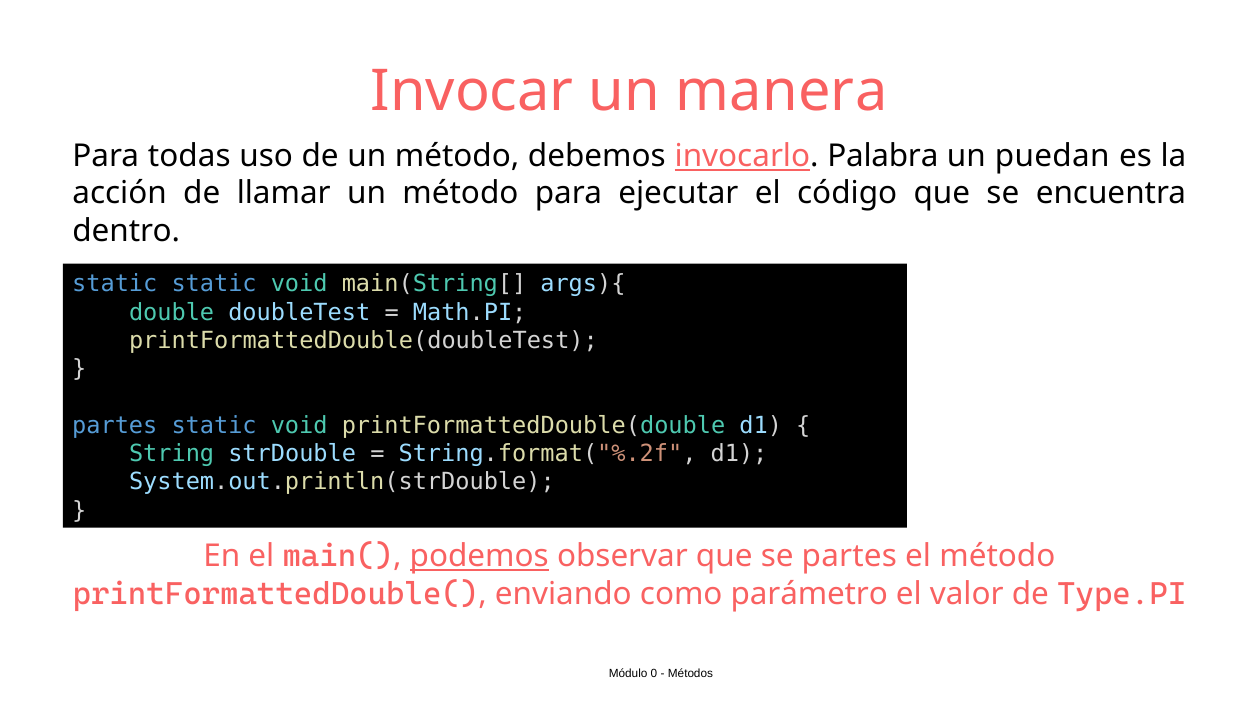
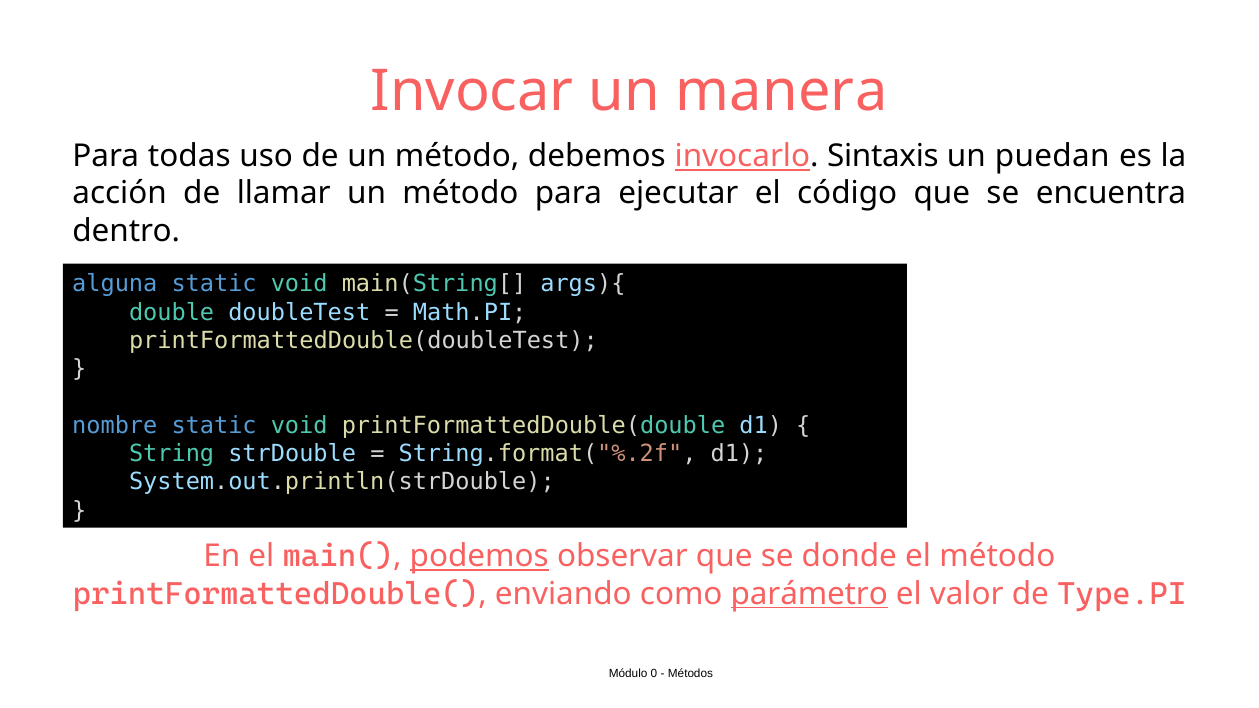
Palabra: Palabra -> Sintaxis
static at (115, 284): static -> alguna
partes at (115, 426): partes -> nombre
se partes: partes -> donde
parámetro underline: none -> present
